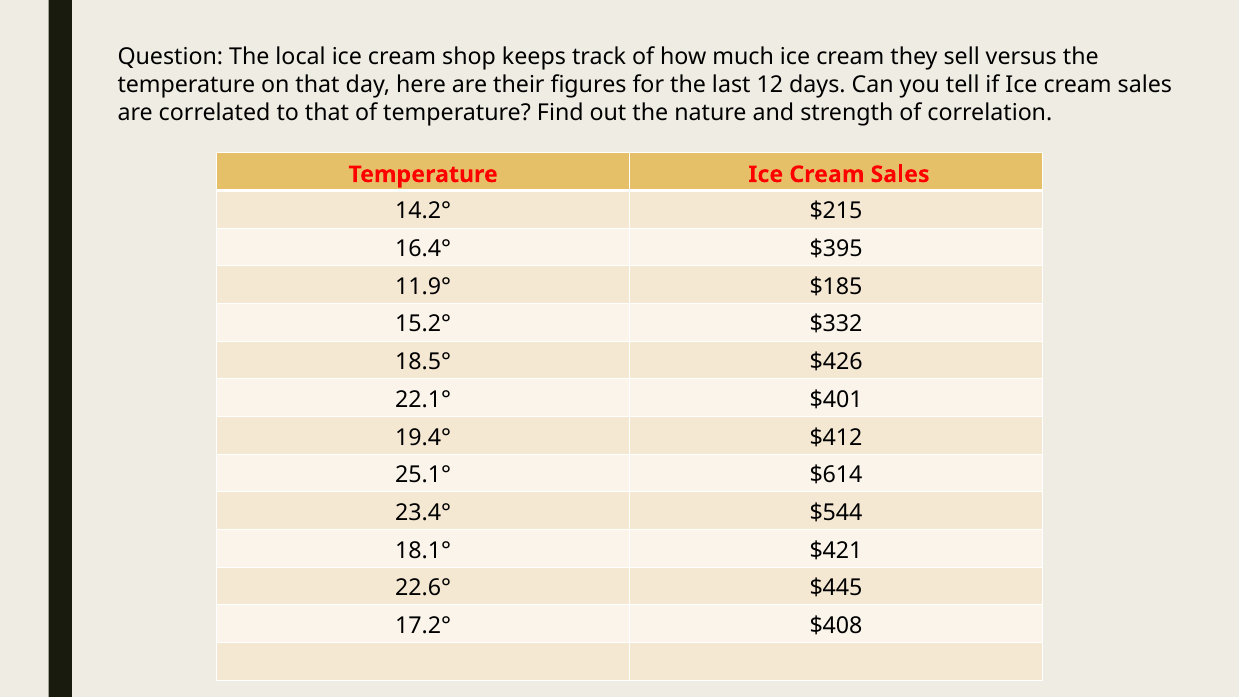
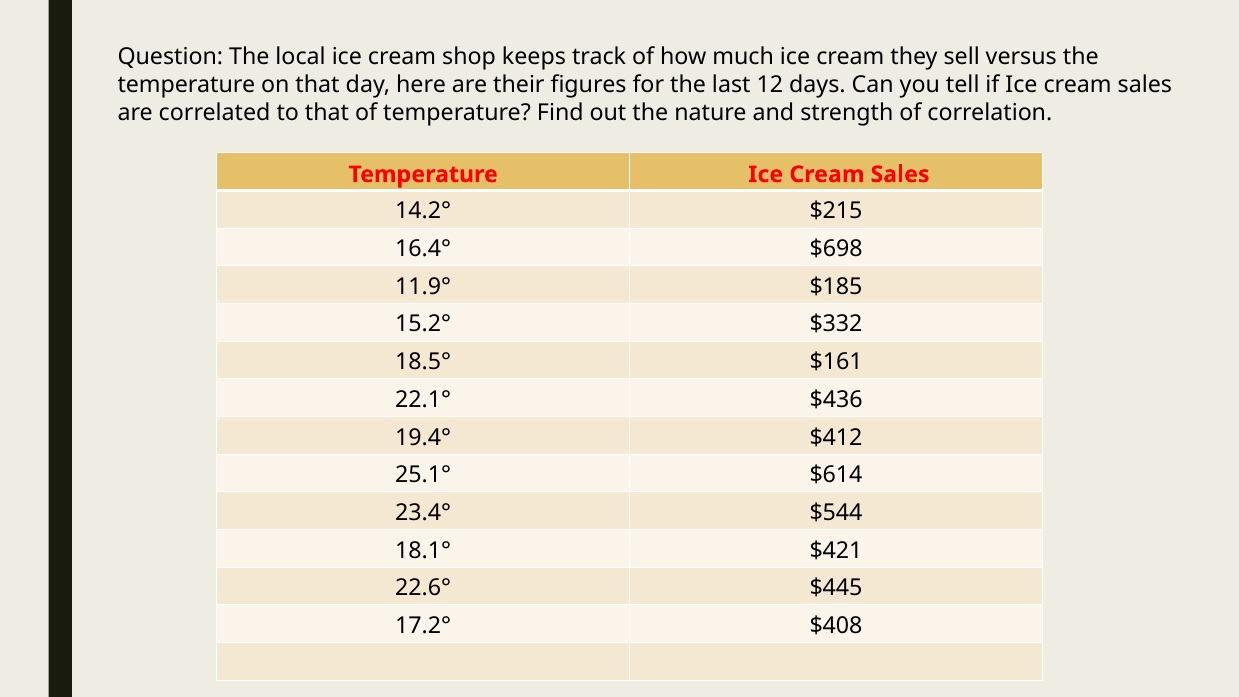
$395: $395 -> $698
$426: $426 -> $161
$401: $401 -> $436
